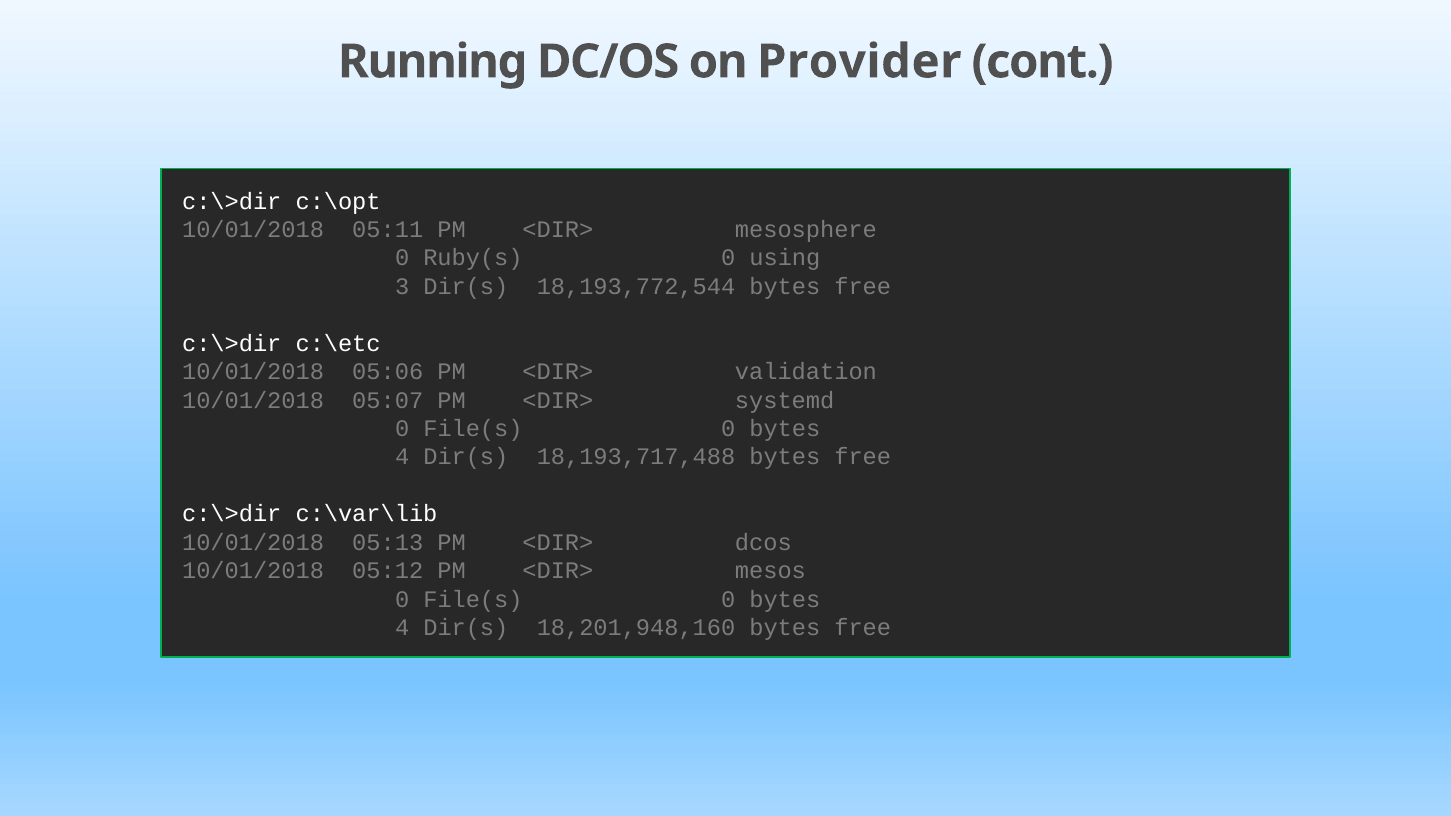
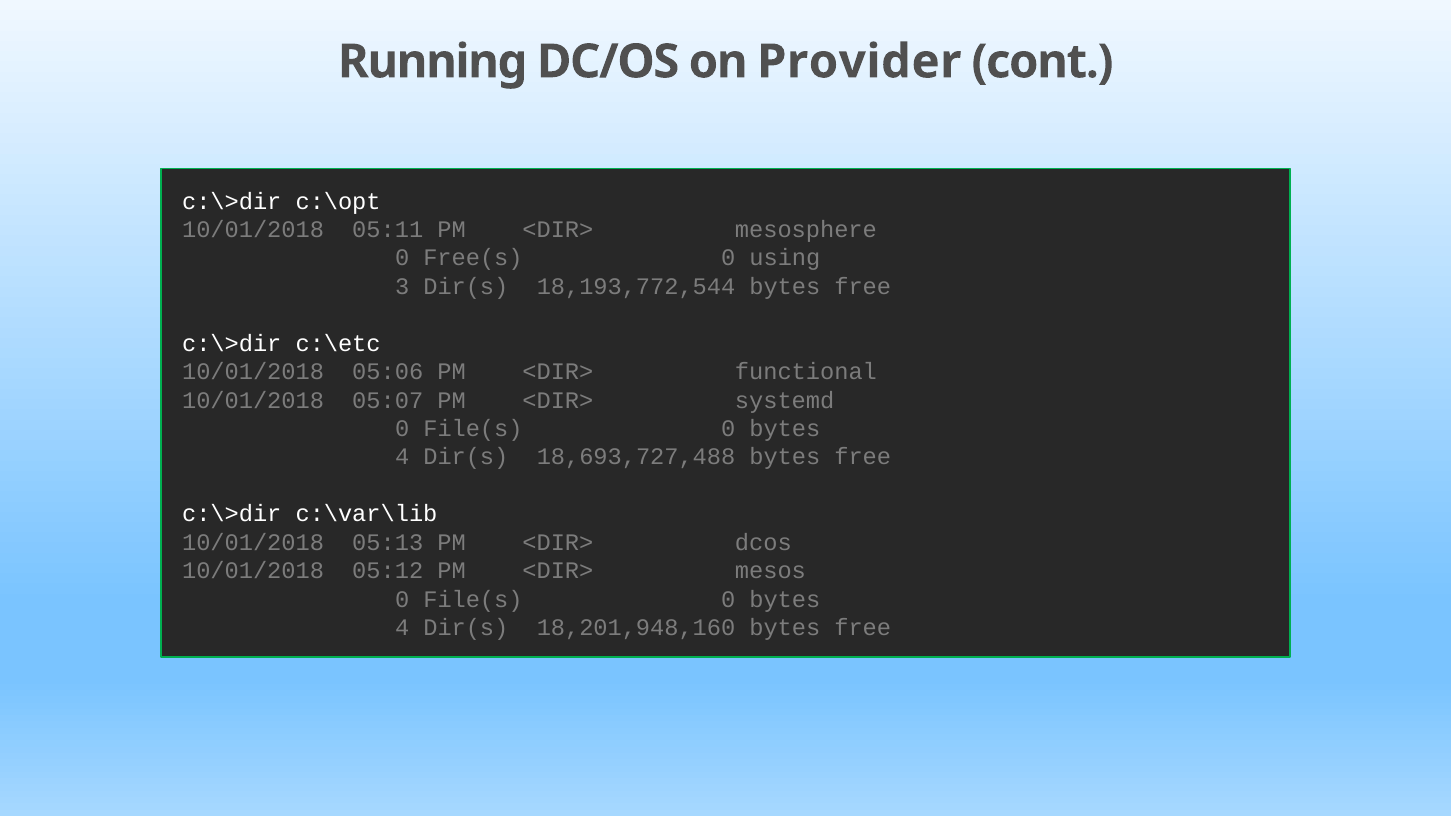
Ruby(s: Ruby(s -> Free(s
validation: validation -> functional
18,193,717,488: 18,193,717,488 -> 18,693,727,488
